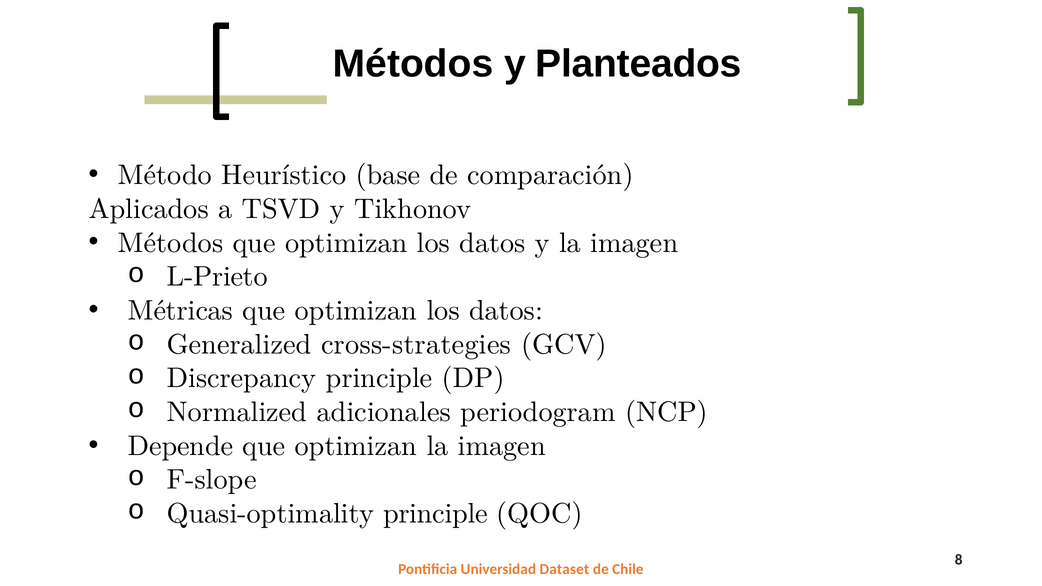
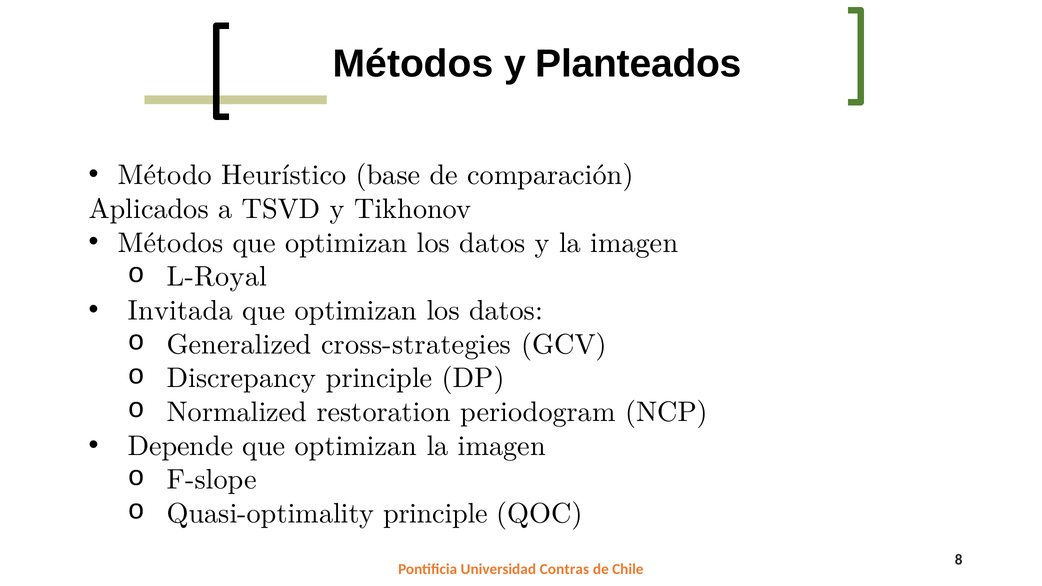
L-Prieto: L-Prieto -> L-Royal
Métricas: Métricas -> Invitada
adicionales: adicionales -> restoration
Dataset: Dataset -> Contras
